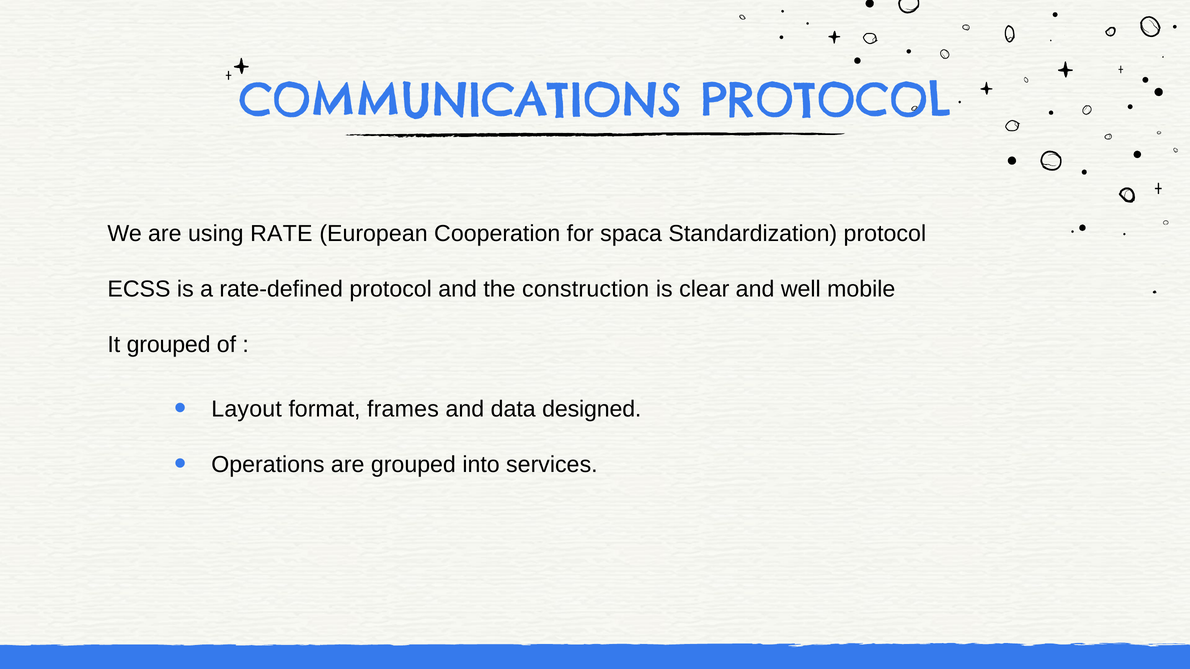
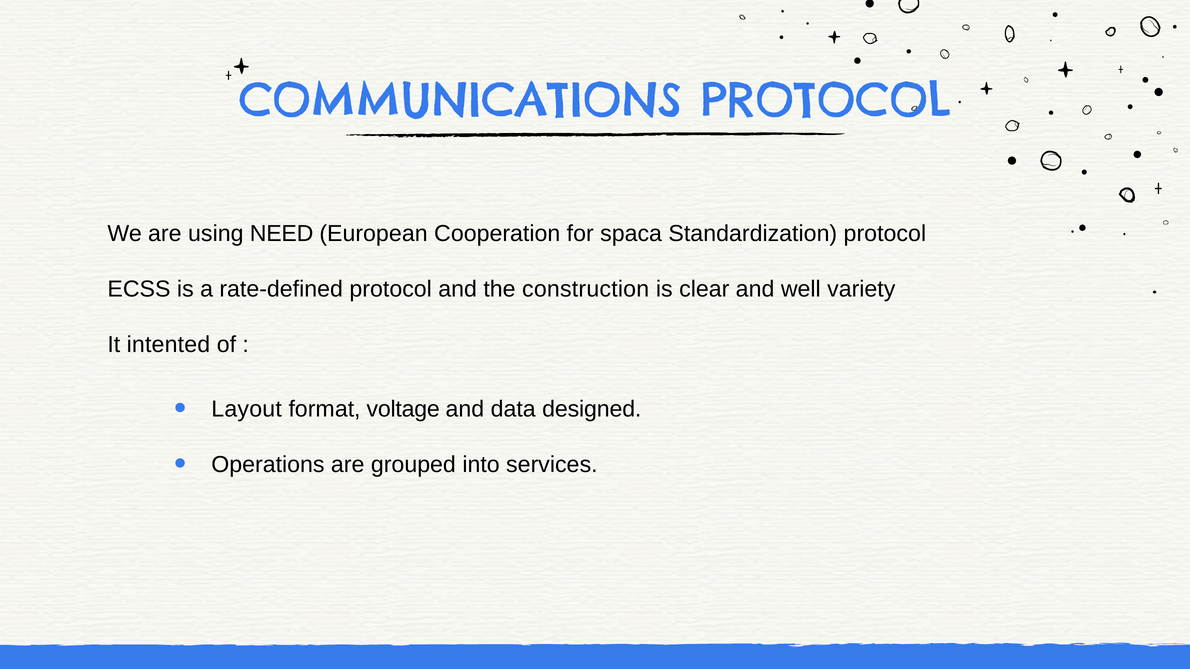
RATE: RATE -> NEED
mobile: mobile -> variety
It grouped: grouped -> intented
frames: frames -> voltage
